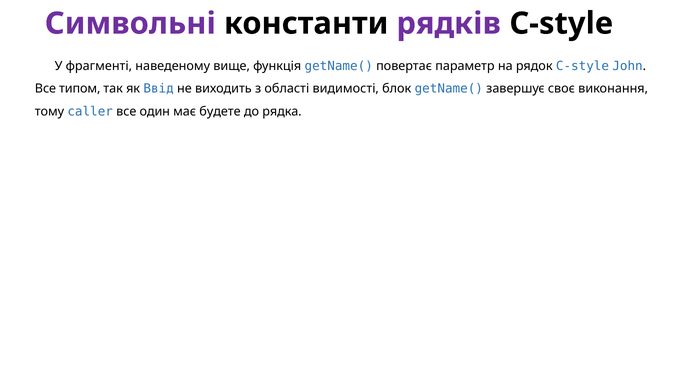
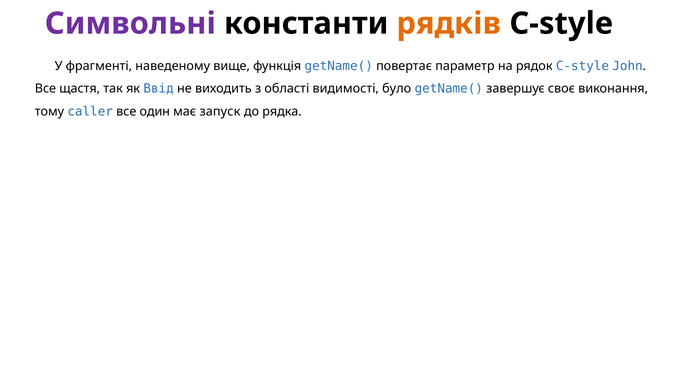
рядків colour: purple -> orange
типом: типом -> щастя
блок: блок -> було
будете: будете -> запуск
